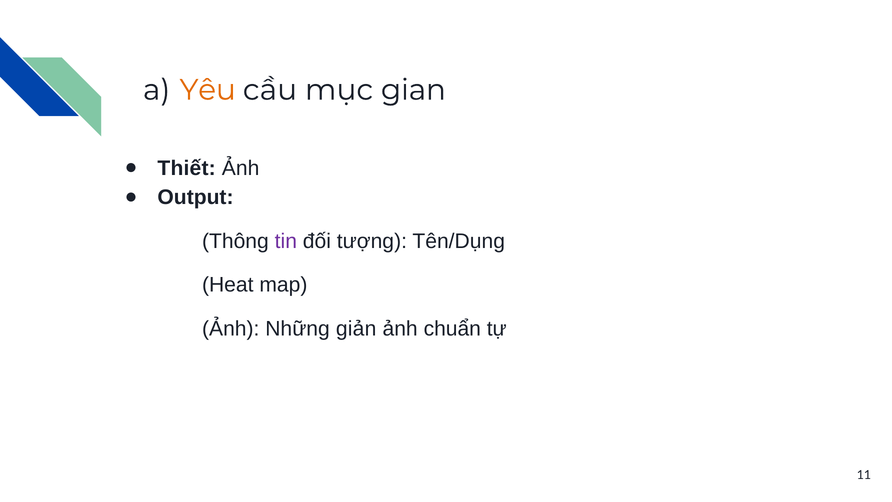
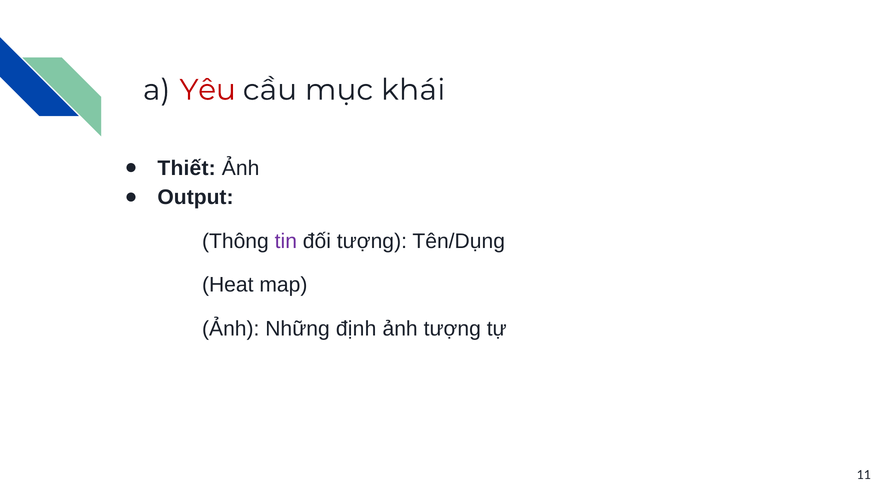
Yêu colour: orange -> red
gian: gian -> khái
giản: giản -> định
ảnh chuẩn: chuẩn -> tượng
